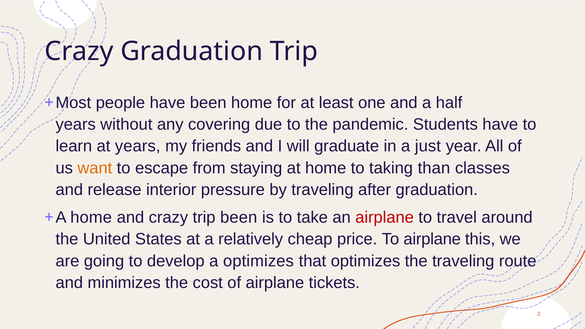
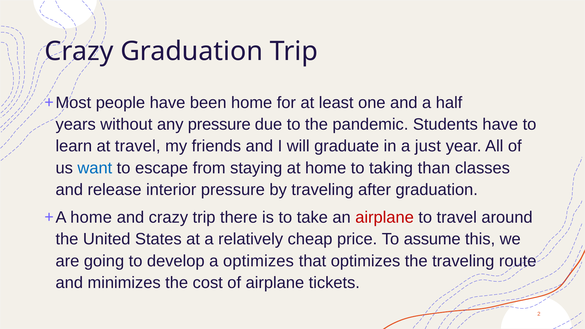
any covering: covering -> pressure
at years: years -> travel
want colour: orange -> blue
trip been: been -> there
To airplane: airplane -> assume
